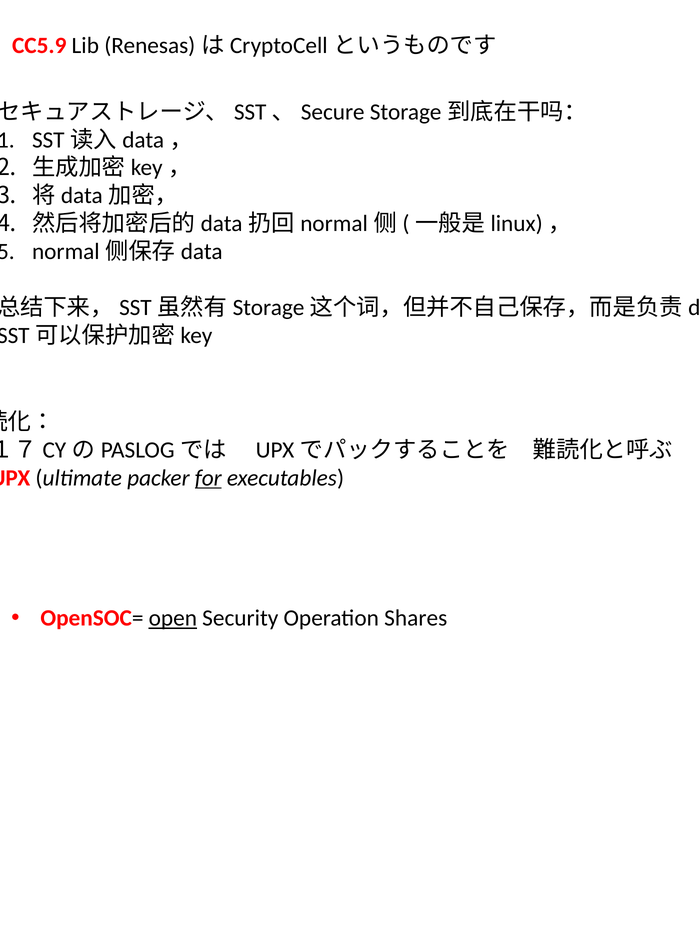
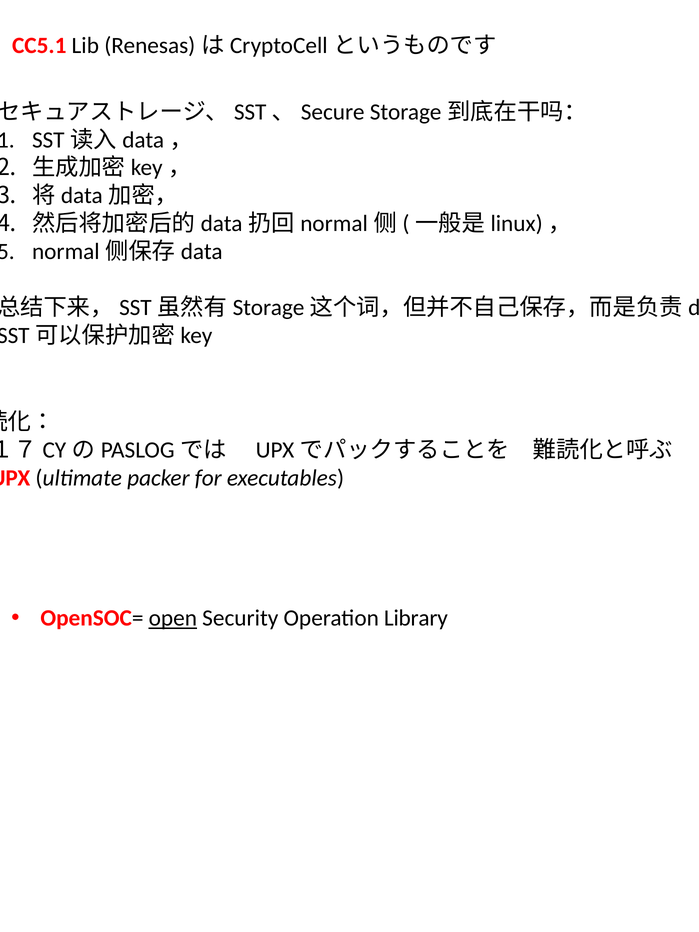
CC5.9: CC5.9 -> CC5.1
for underline: present -> none
Shares: Shares -> Library
